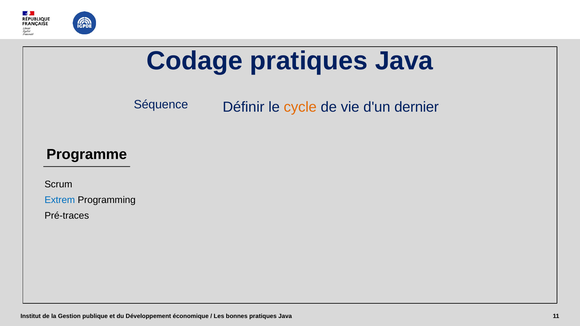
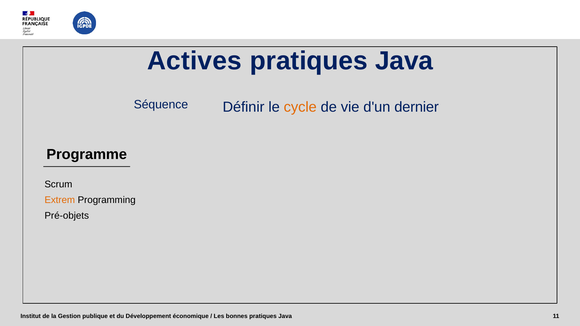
Codage: Codage -> Actives
Extrem colour: blue -> orange
Pré-traces: Pré-traces -> Pré-objets
